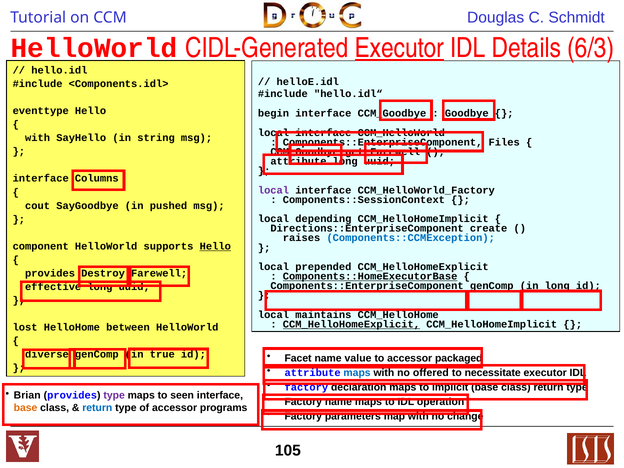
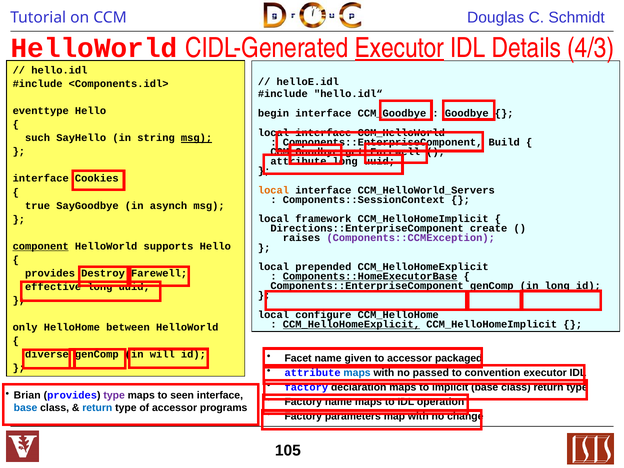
6/3: 6/3 -> 4/3
with at (38, 138): with -> such
msg at (197, 138) underline: none -> present
Files: Files -> Build
Columns: Columns -> Cookies
local at (273, 190) colour: purple -> orange
CCM_HelloWorld_Factory: CCM_HelloWorld_Factory -> CCM_HelloWorld_Servers
cout: cout -> true
pushed: pushed -> asynch
depending: depending -> framework
Components::CCMException colour: blue -> purple
component underline: none -> present
Hello at (215, 246) underline: present -> none
maintains: maintains -> configure
lost: lost -> only
true: true -> will
value: value -> given
offered: offered -> passed
necessitate: necessitate -> convention
base at (26, 408) colour: orange -> blue
